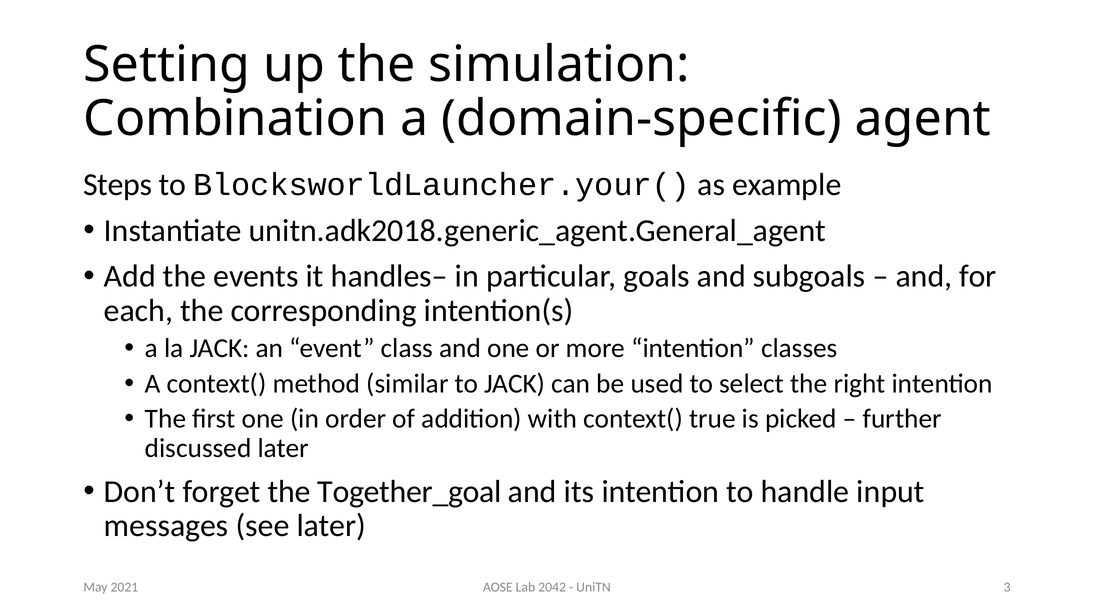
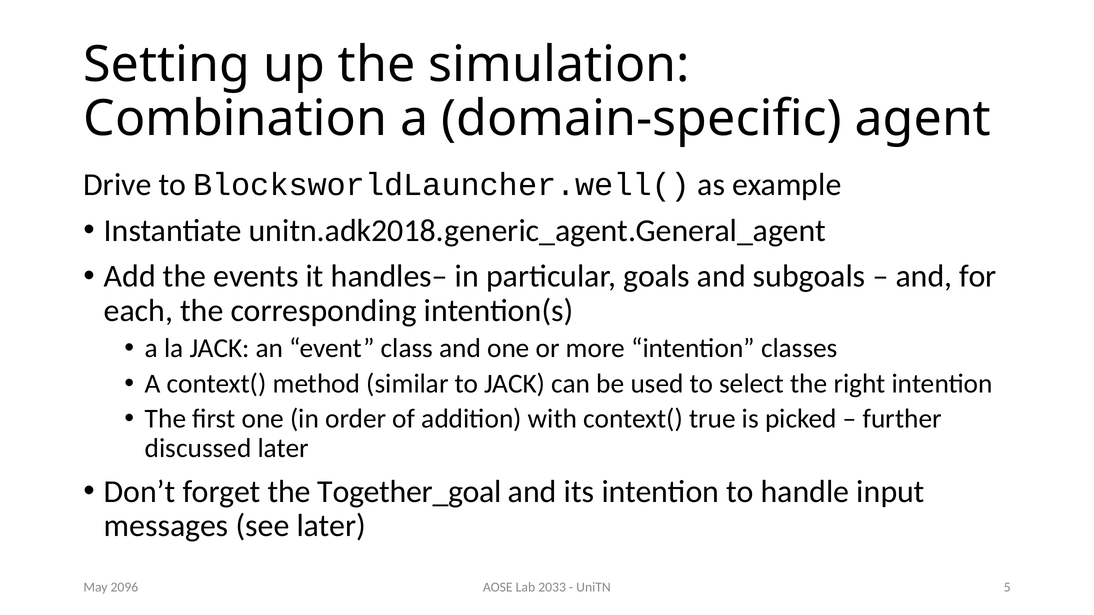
Steps: Steps -> Drive
BlocksworldLauncher.your(: BlocksworldLauncher.your( -> BlocksworldLauncher.well(
2042: 2042 -> 2033
3: 3 -> 5
2021: 2021 -> 2096
